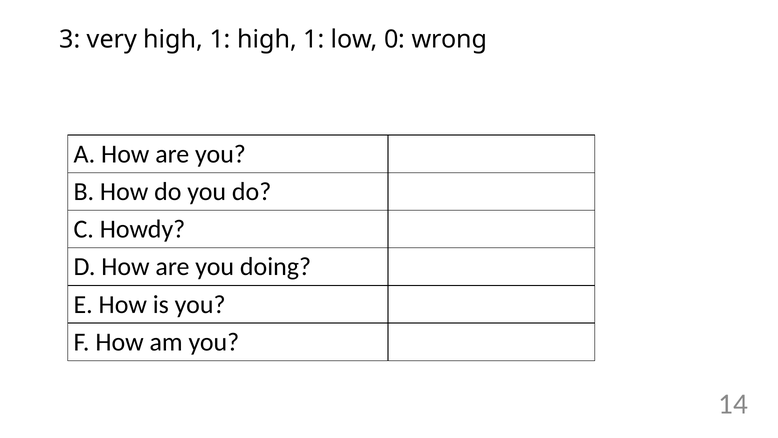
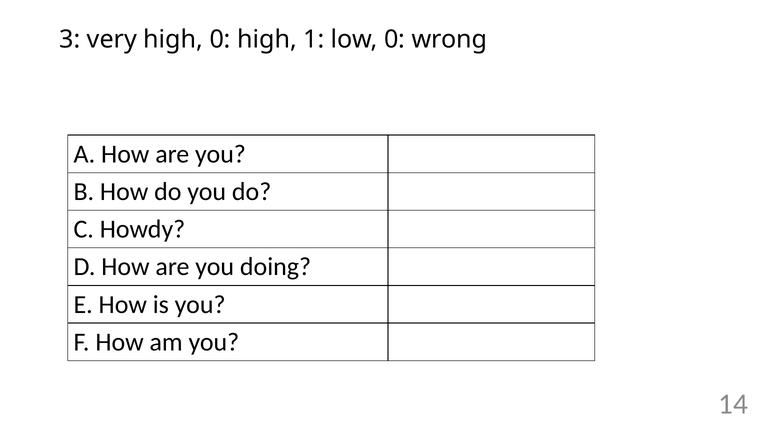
very high 1: 1 -> 0
